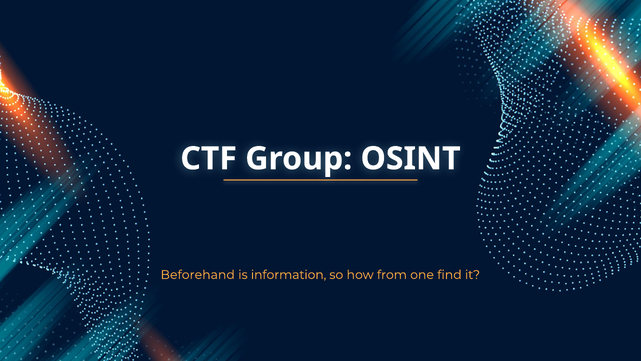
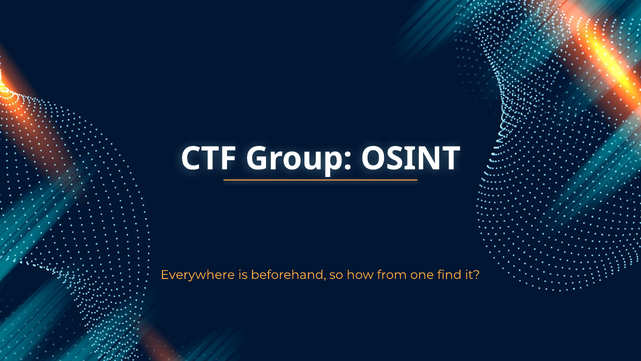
Beforehand: Beforehand -> Everywhere
information: information -> beforehand
